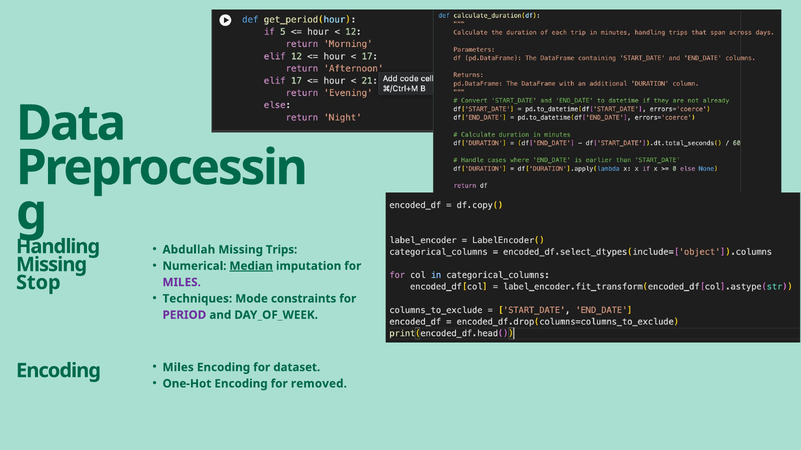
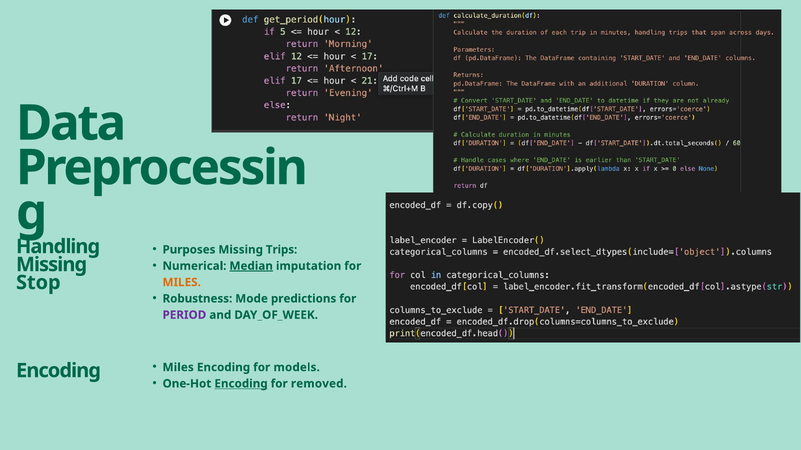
Abdullah: Abdullah -> Purposes
MILES at (182, 283) colour: purple -> orange
Techniques: Techniques -> Robustness
constraints: constraints -> predictions
dataset: dataset -> models
Encoding at (241, 384) underline: none -> present
